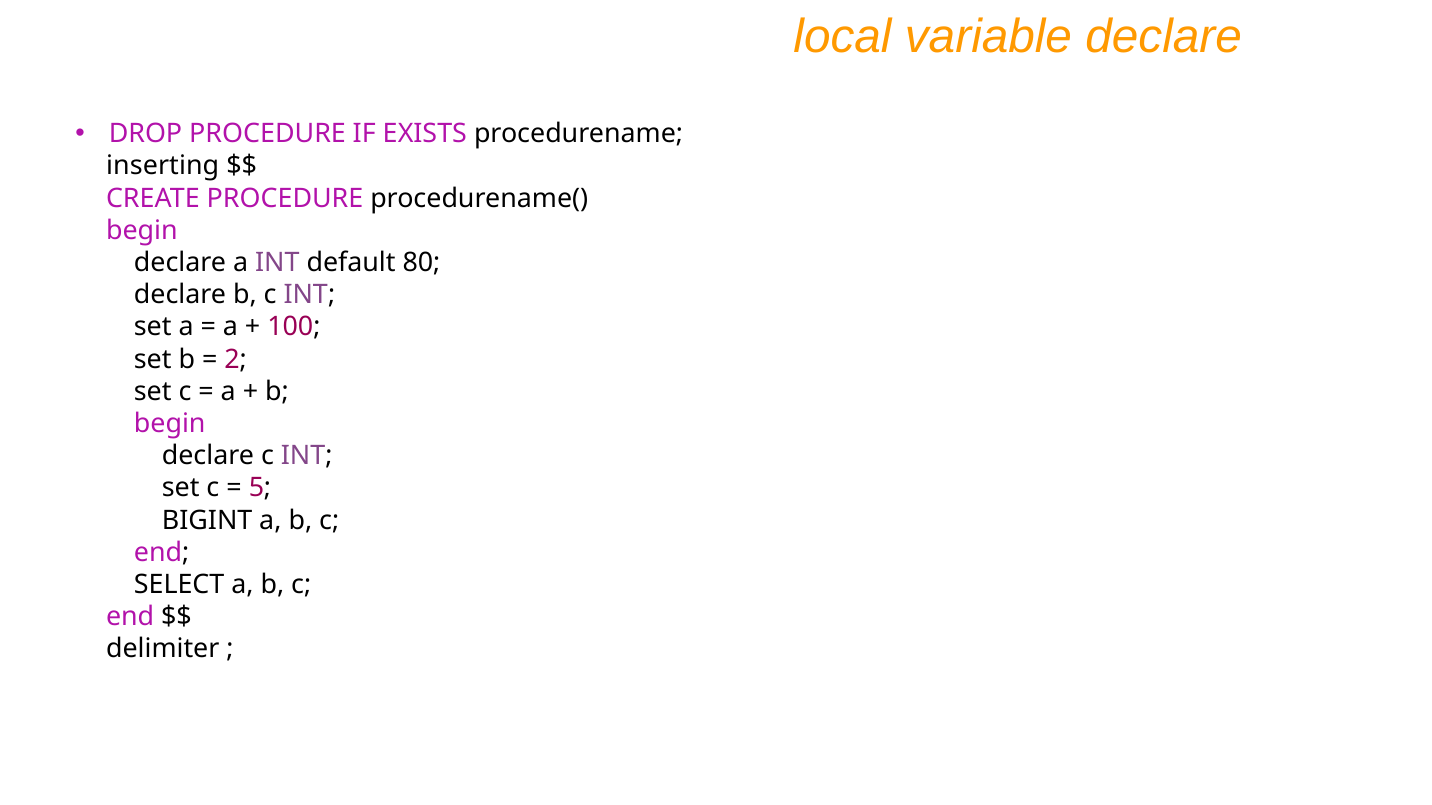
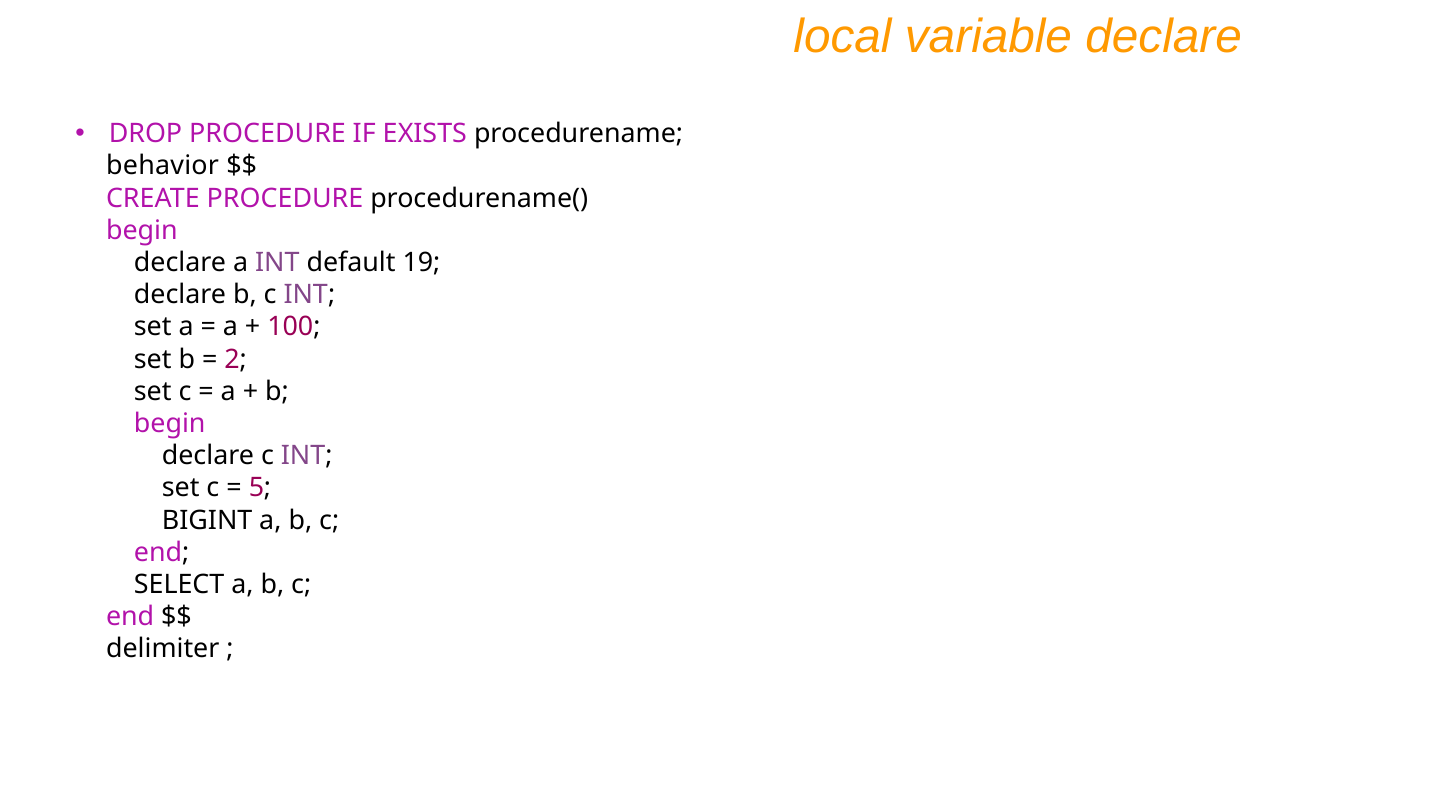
inserting: inserting -> behavior
80: 80 -> 19
